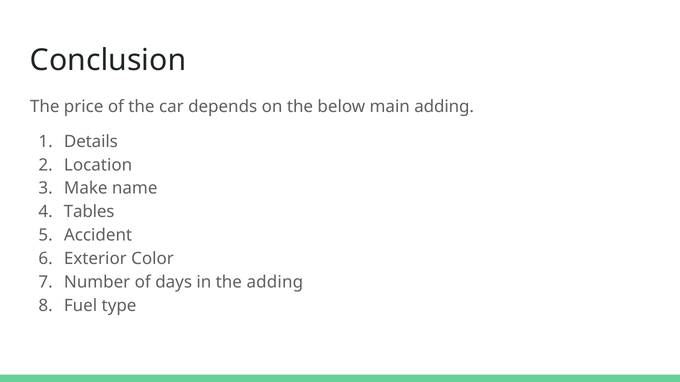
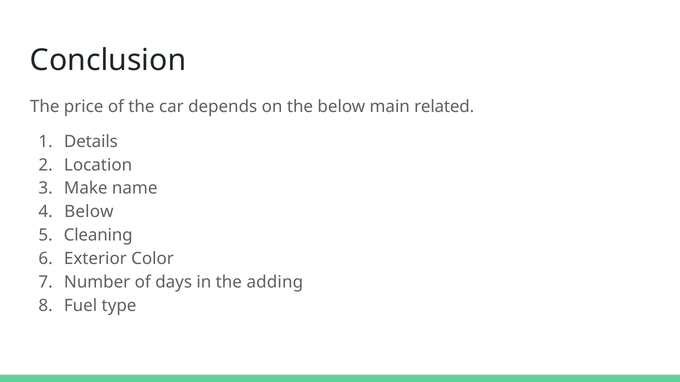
main adding: adding -> related
Tables at (89, 212): Tables -> Below
Accident: Accident -> Cleaning
